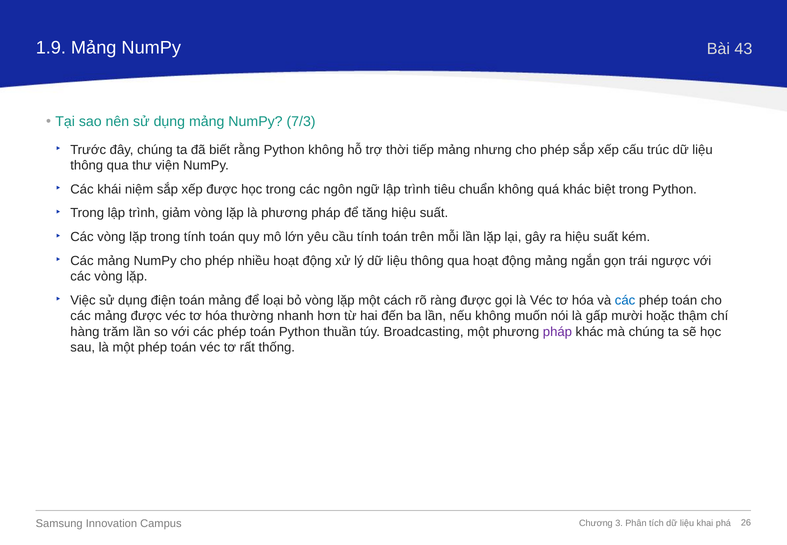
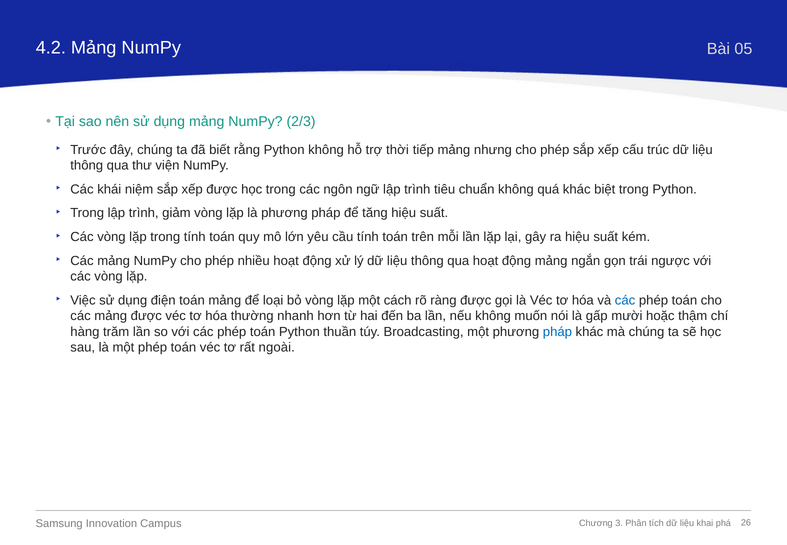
1.9: 1.9 -> 4.2
43: 43 -> 05
7/3: 7/3 -> 2/3
pháp at (557, 332) colour: purple -> blue
thống: thống -> ngoài
